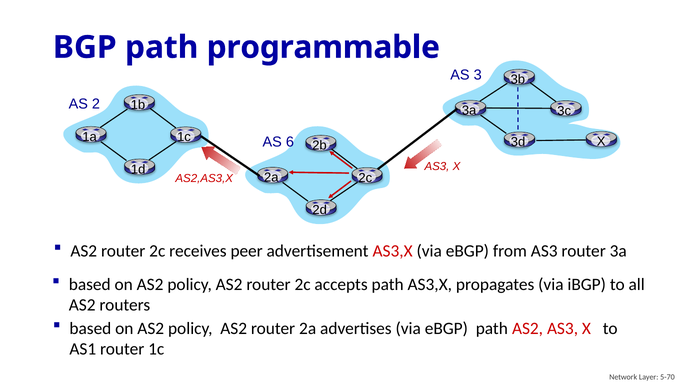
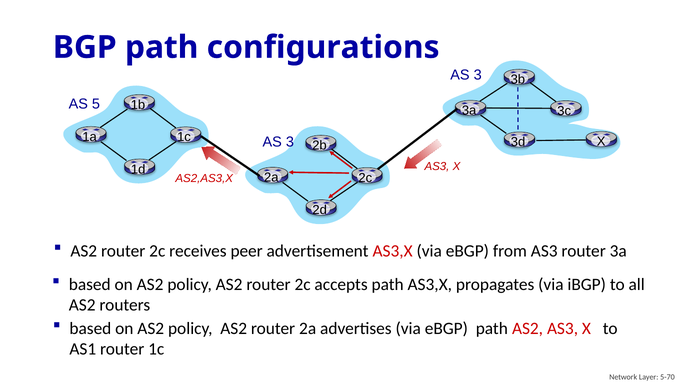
programmable: programmable -> configurations
2: 2 -> 5
6 at (290, 142): 6 -> 3
